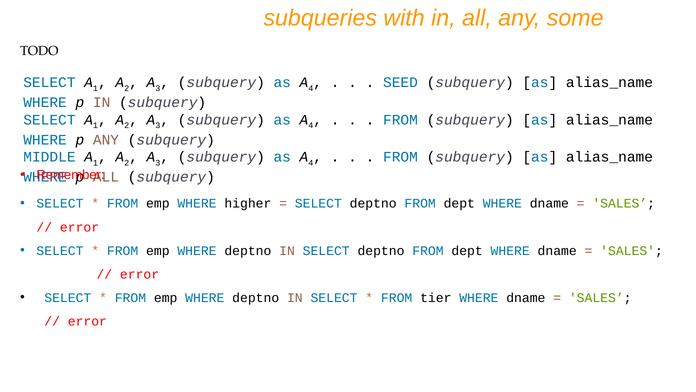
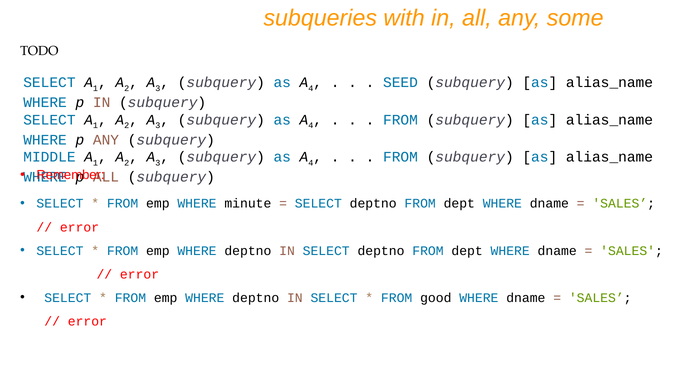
higher: higher -> minute
tier: tier -> good
